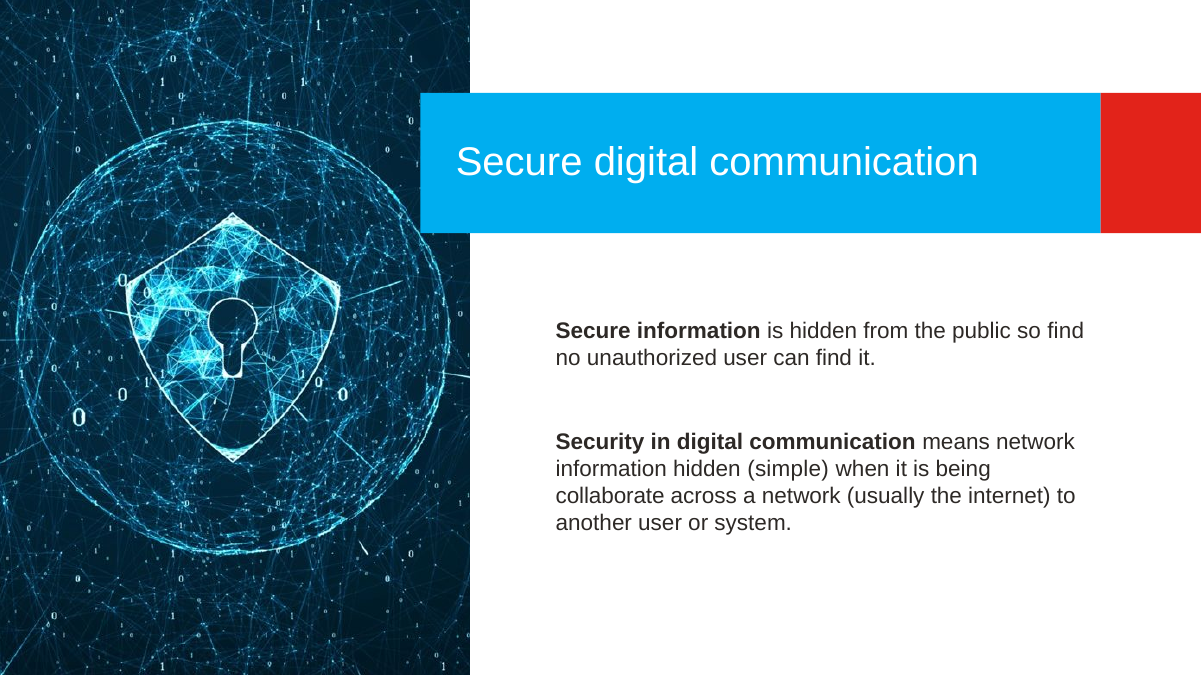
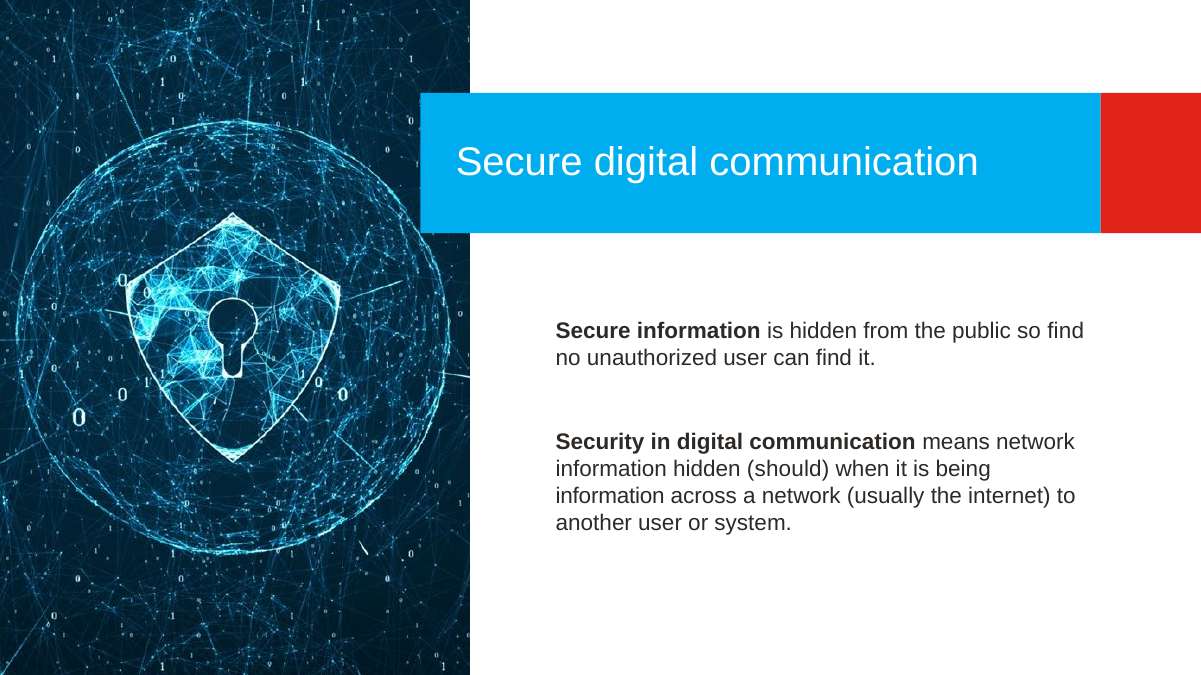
simple: simple -> should
collaborate at (610, 496): collaborate -> information
